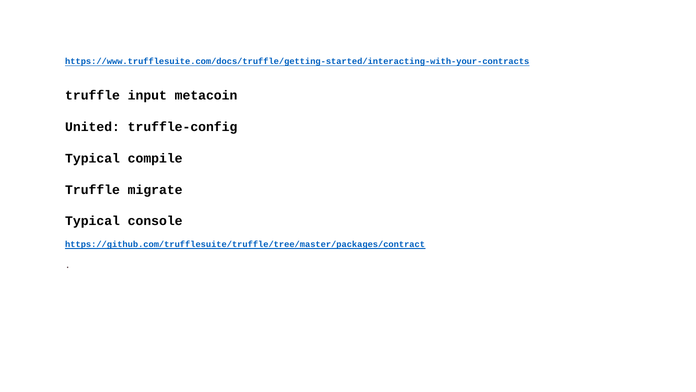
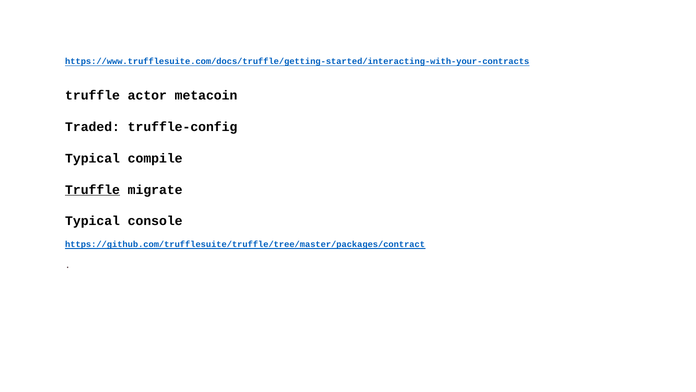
input: input -> actor
United: United -> Traded
Truffle at (93, 189) underline: none -> present
